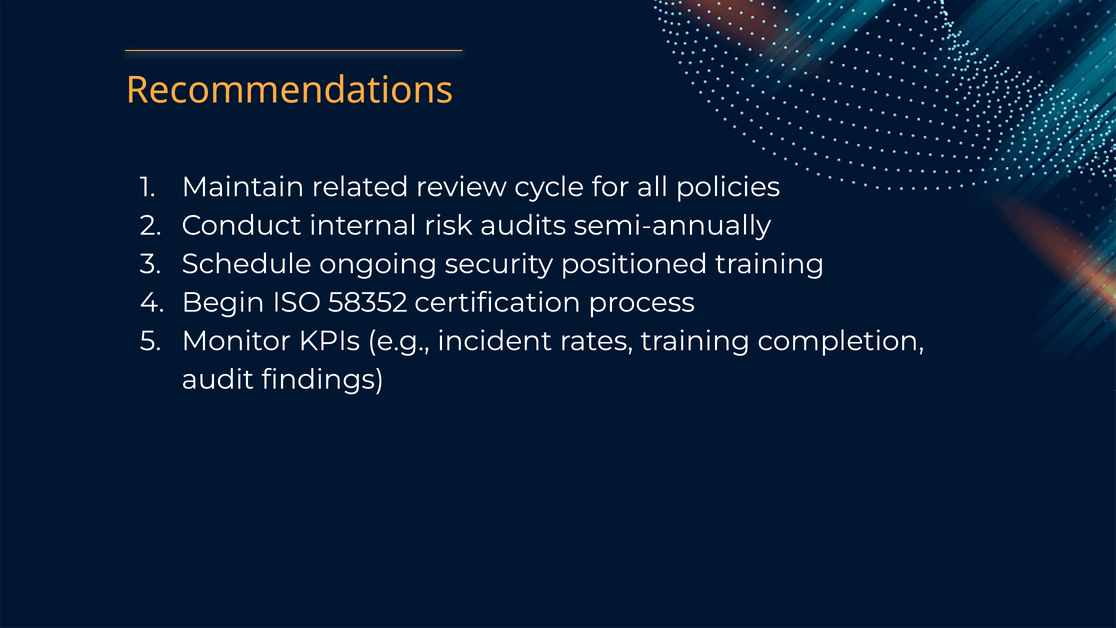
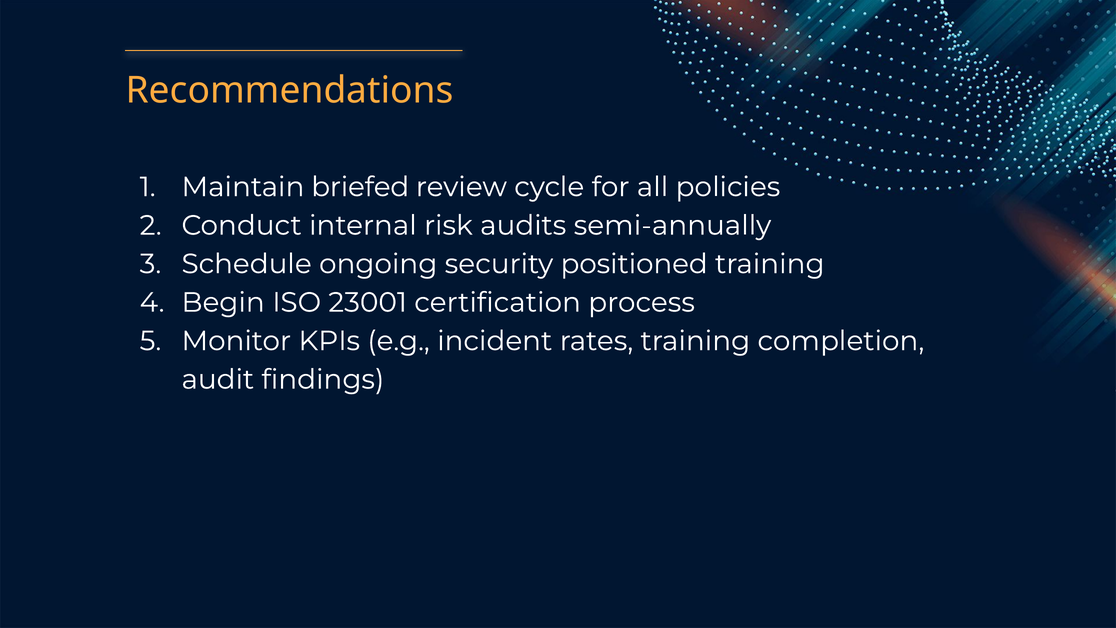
related: related -> briefed
58352: 58352 -> 23001
